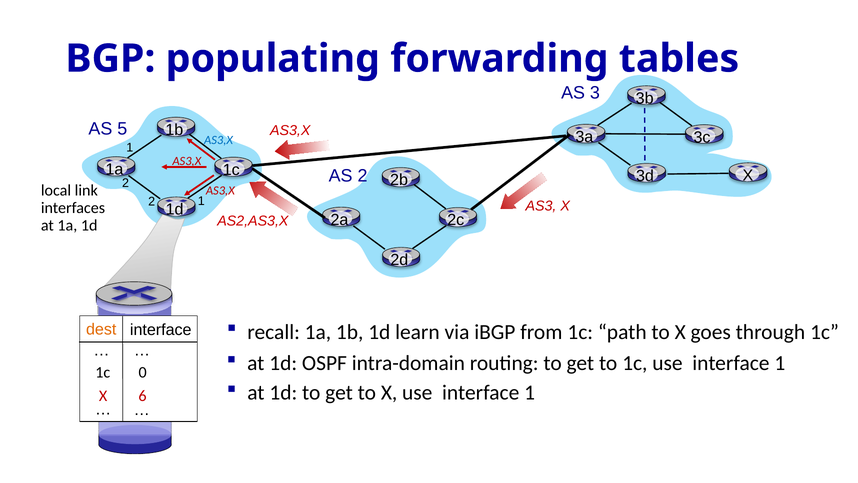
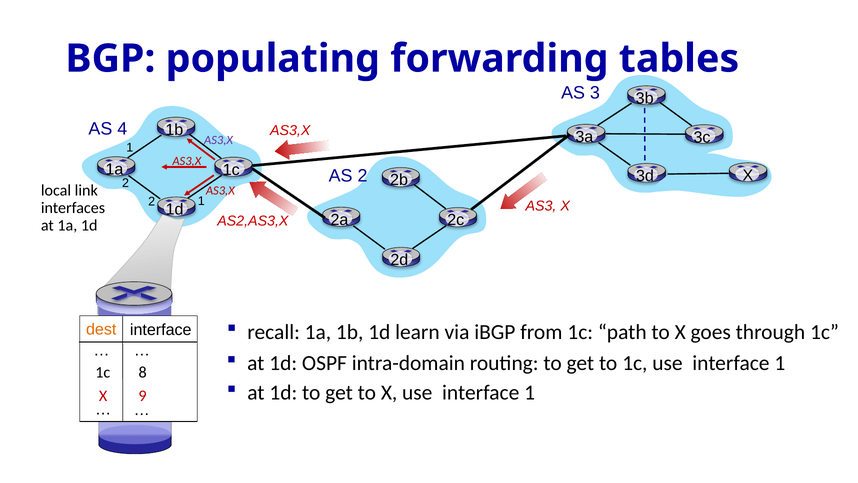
5: 5 -> 4
AS3,X at (219, 140) colour: blue -> purple
0: 0 -> 8
6: 6 -> 9
